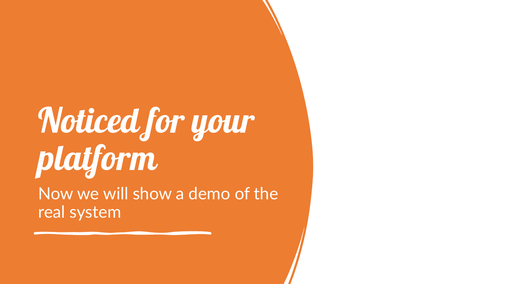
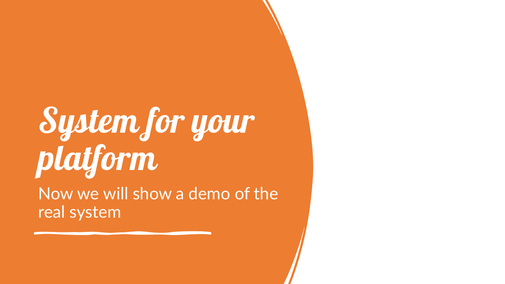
Noticed at (89, 121): Noticed -> System
